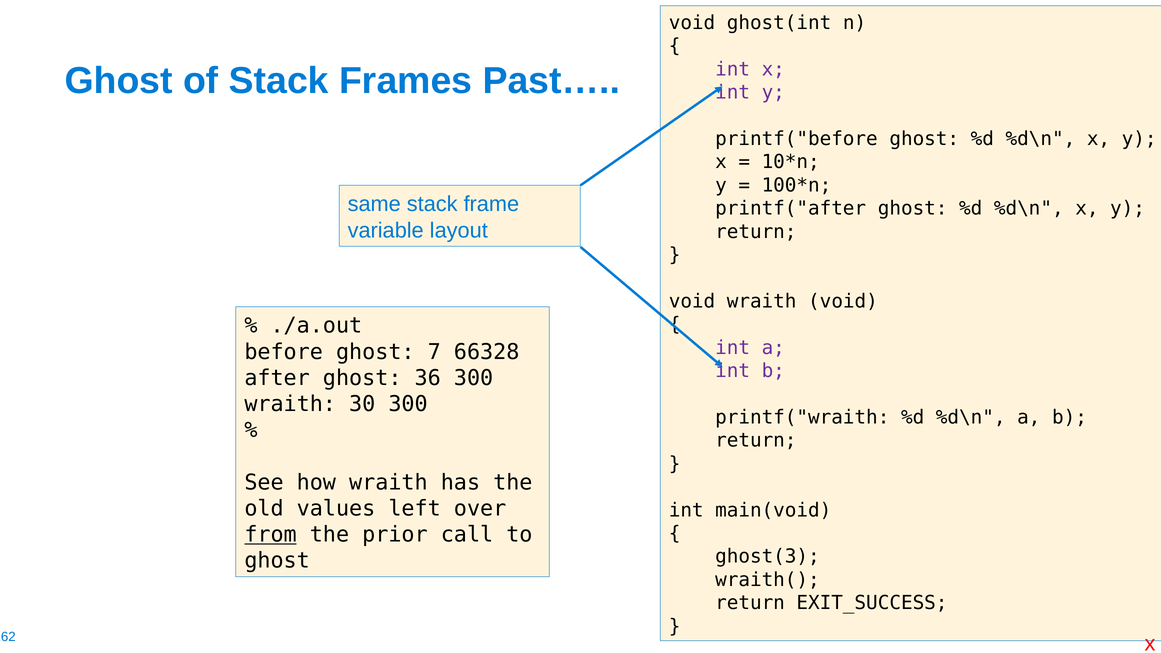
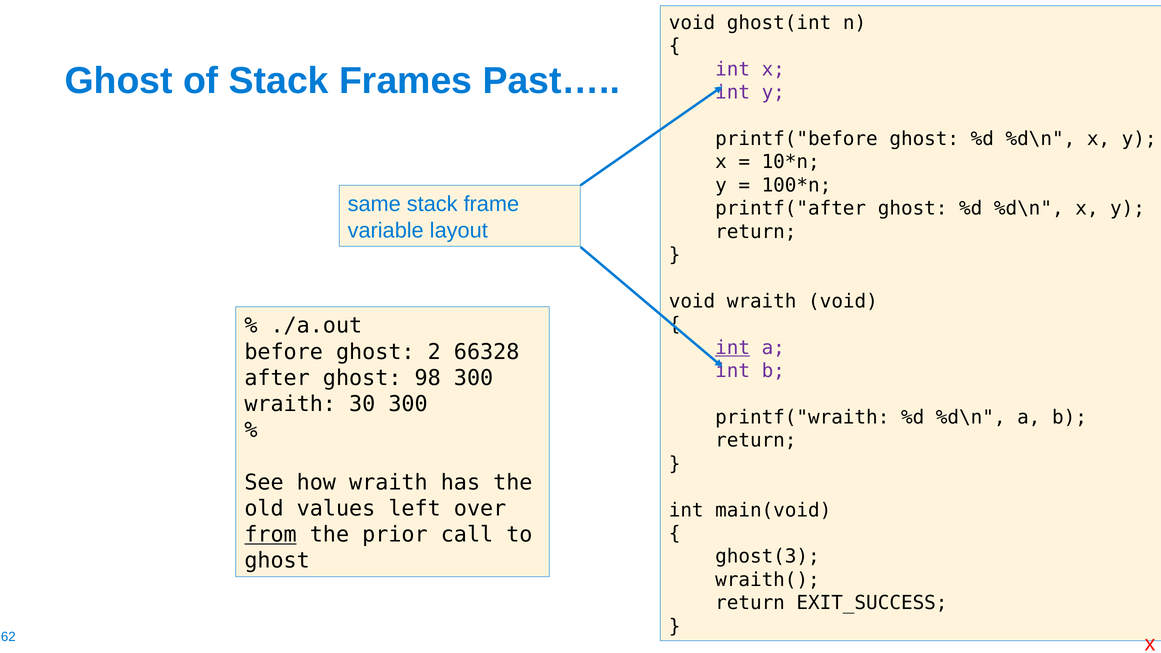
int at (733, 348) underline: none -> present
7: 7 -> 2
36: 36 -> 98
